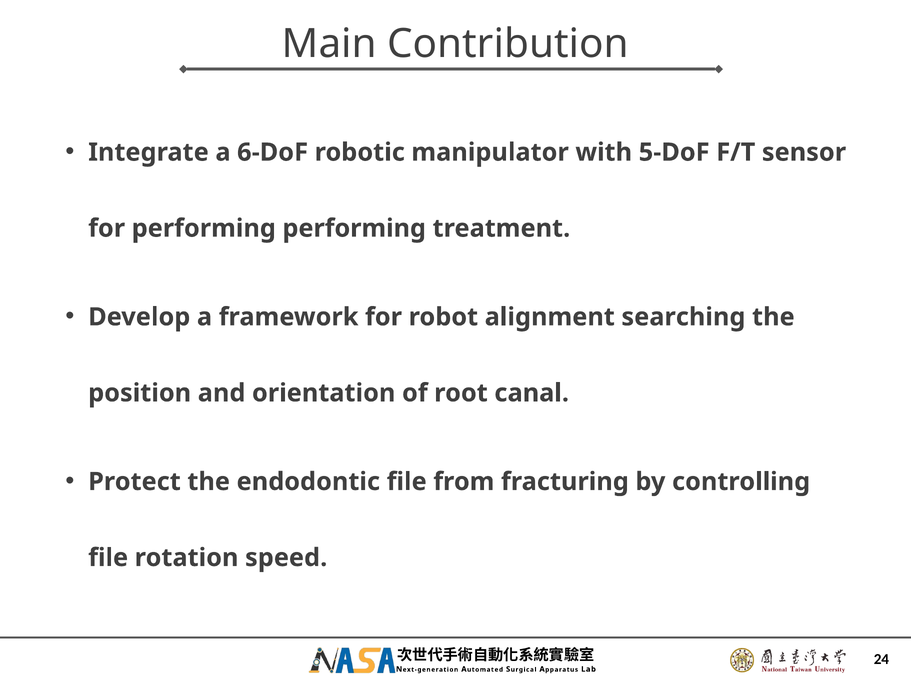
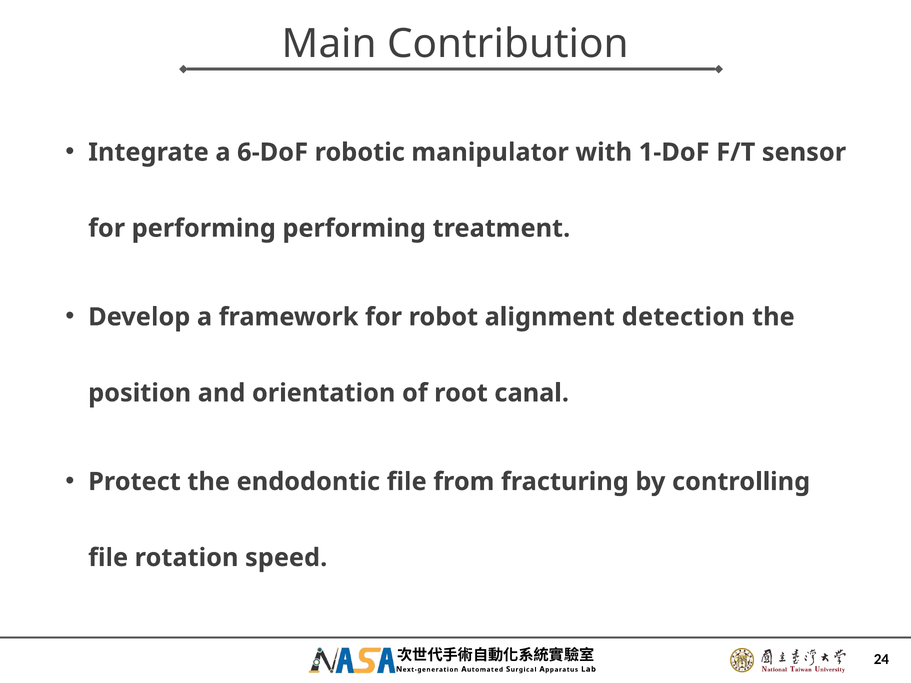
5-DoF: 5-DoF -> 1-DoF
searching: searching -> detection
